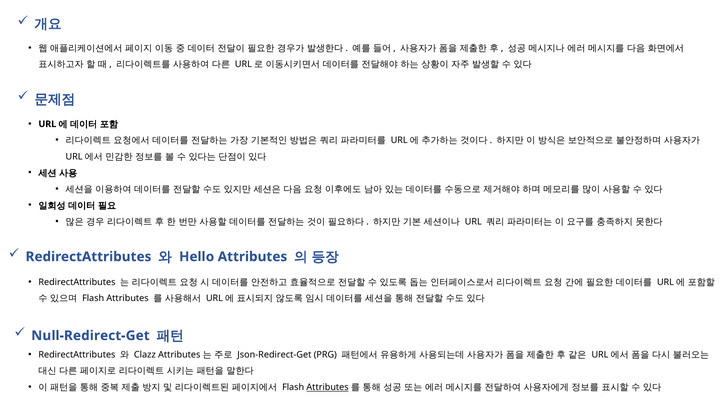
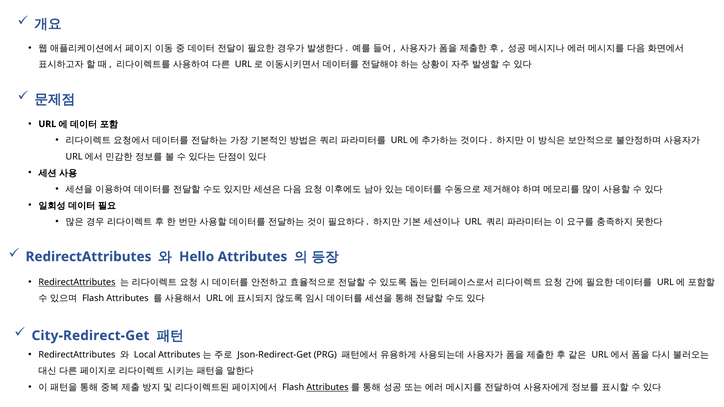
RedirectAttributes at (77, 282) underline: none -> present
Null-Redirect-Get: Null-Redirect-Get -> City-Redirect-Get
Clazz: Clazz -> Local
